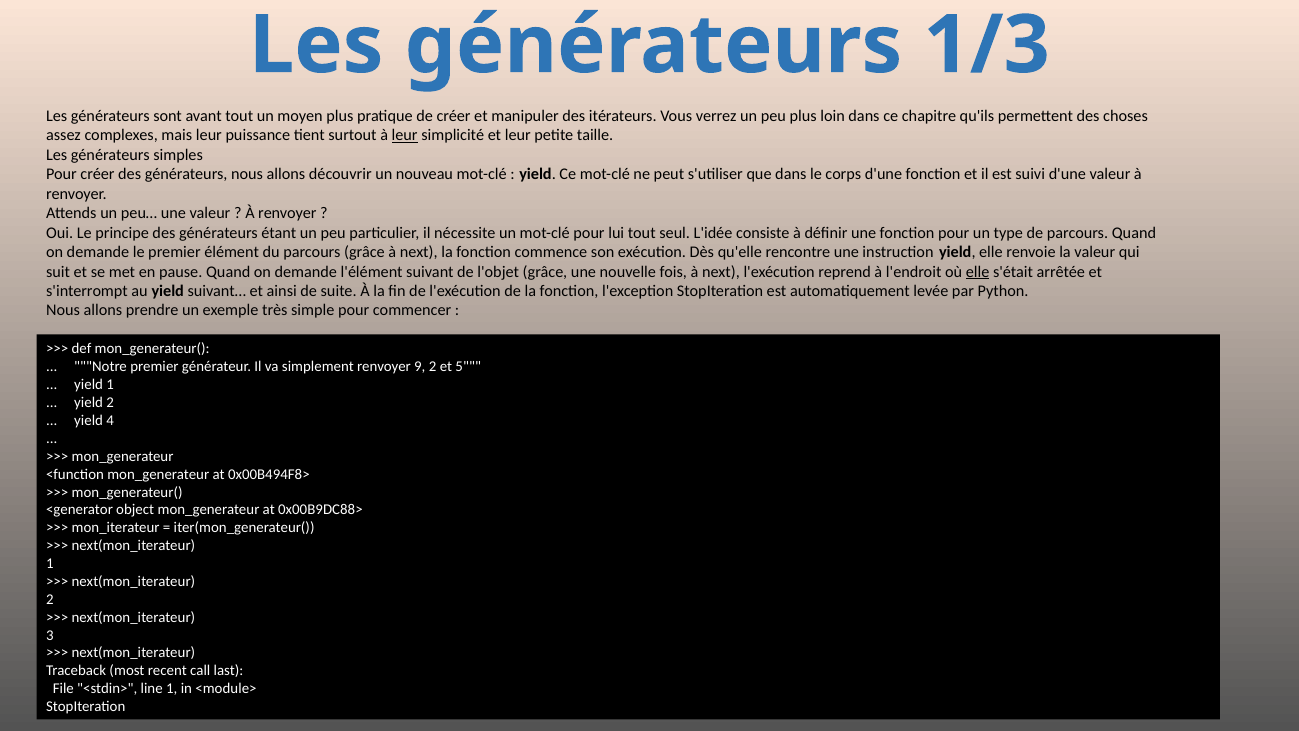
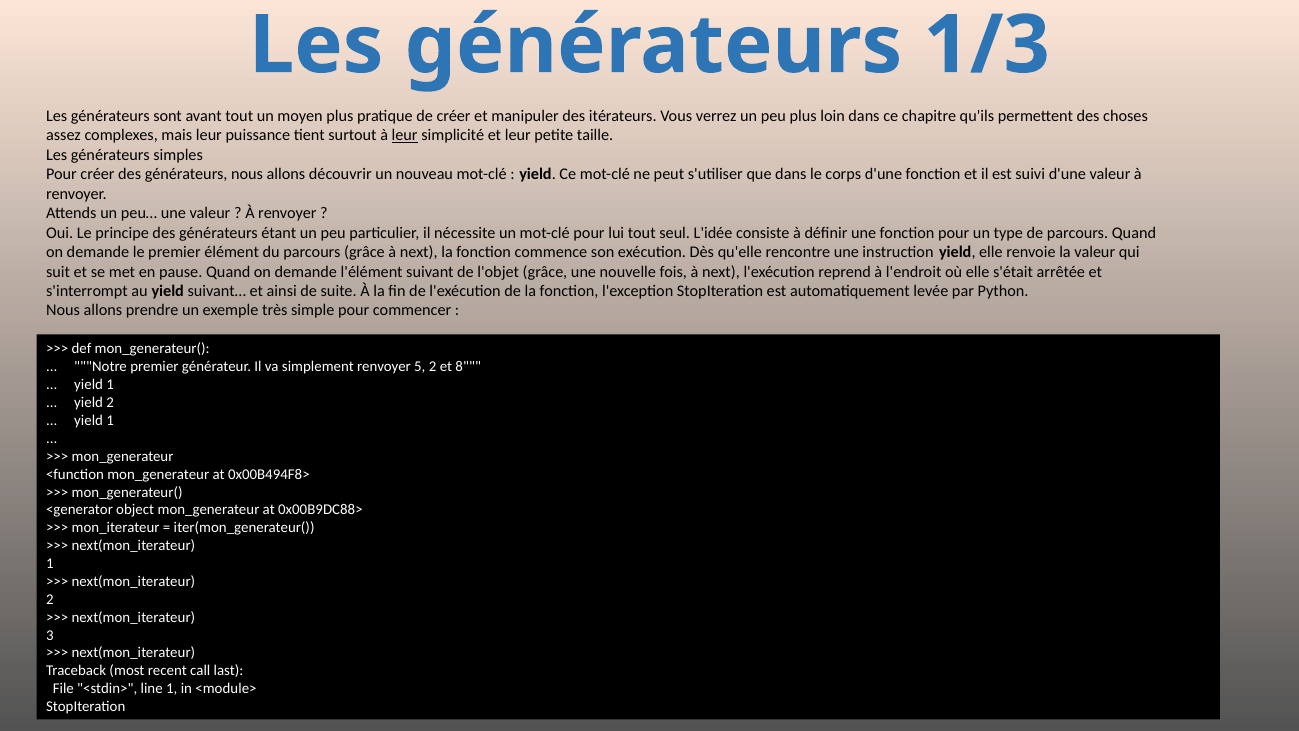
elle at (978, 272) underline: present -> none
9: 9 -> 5
5: 5 -> 8
4 at (110, 420): 4 -> 1
